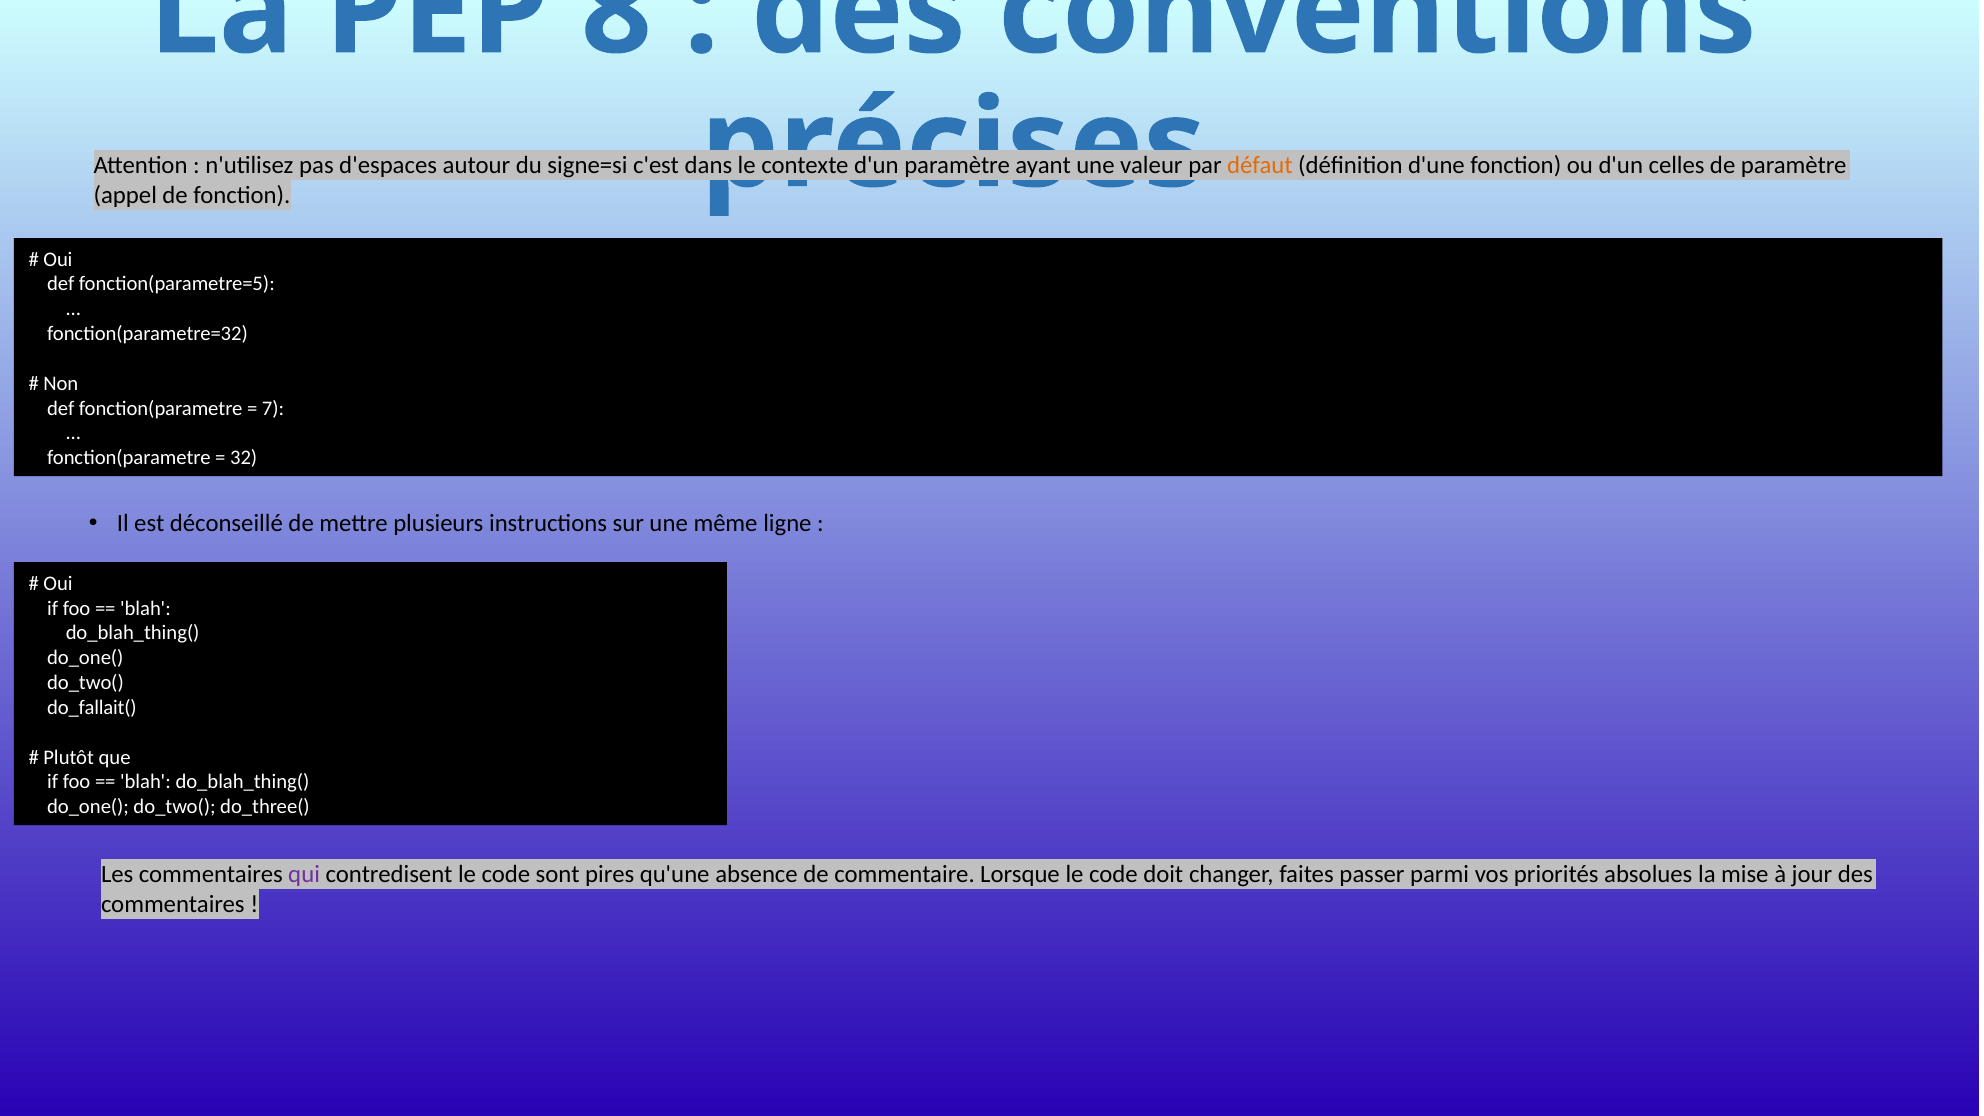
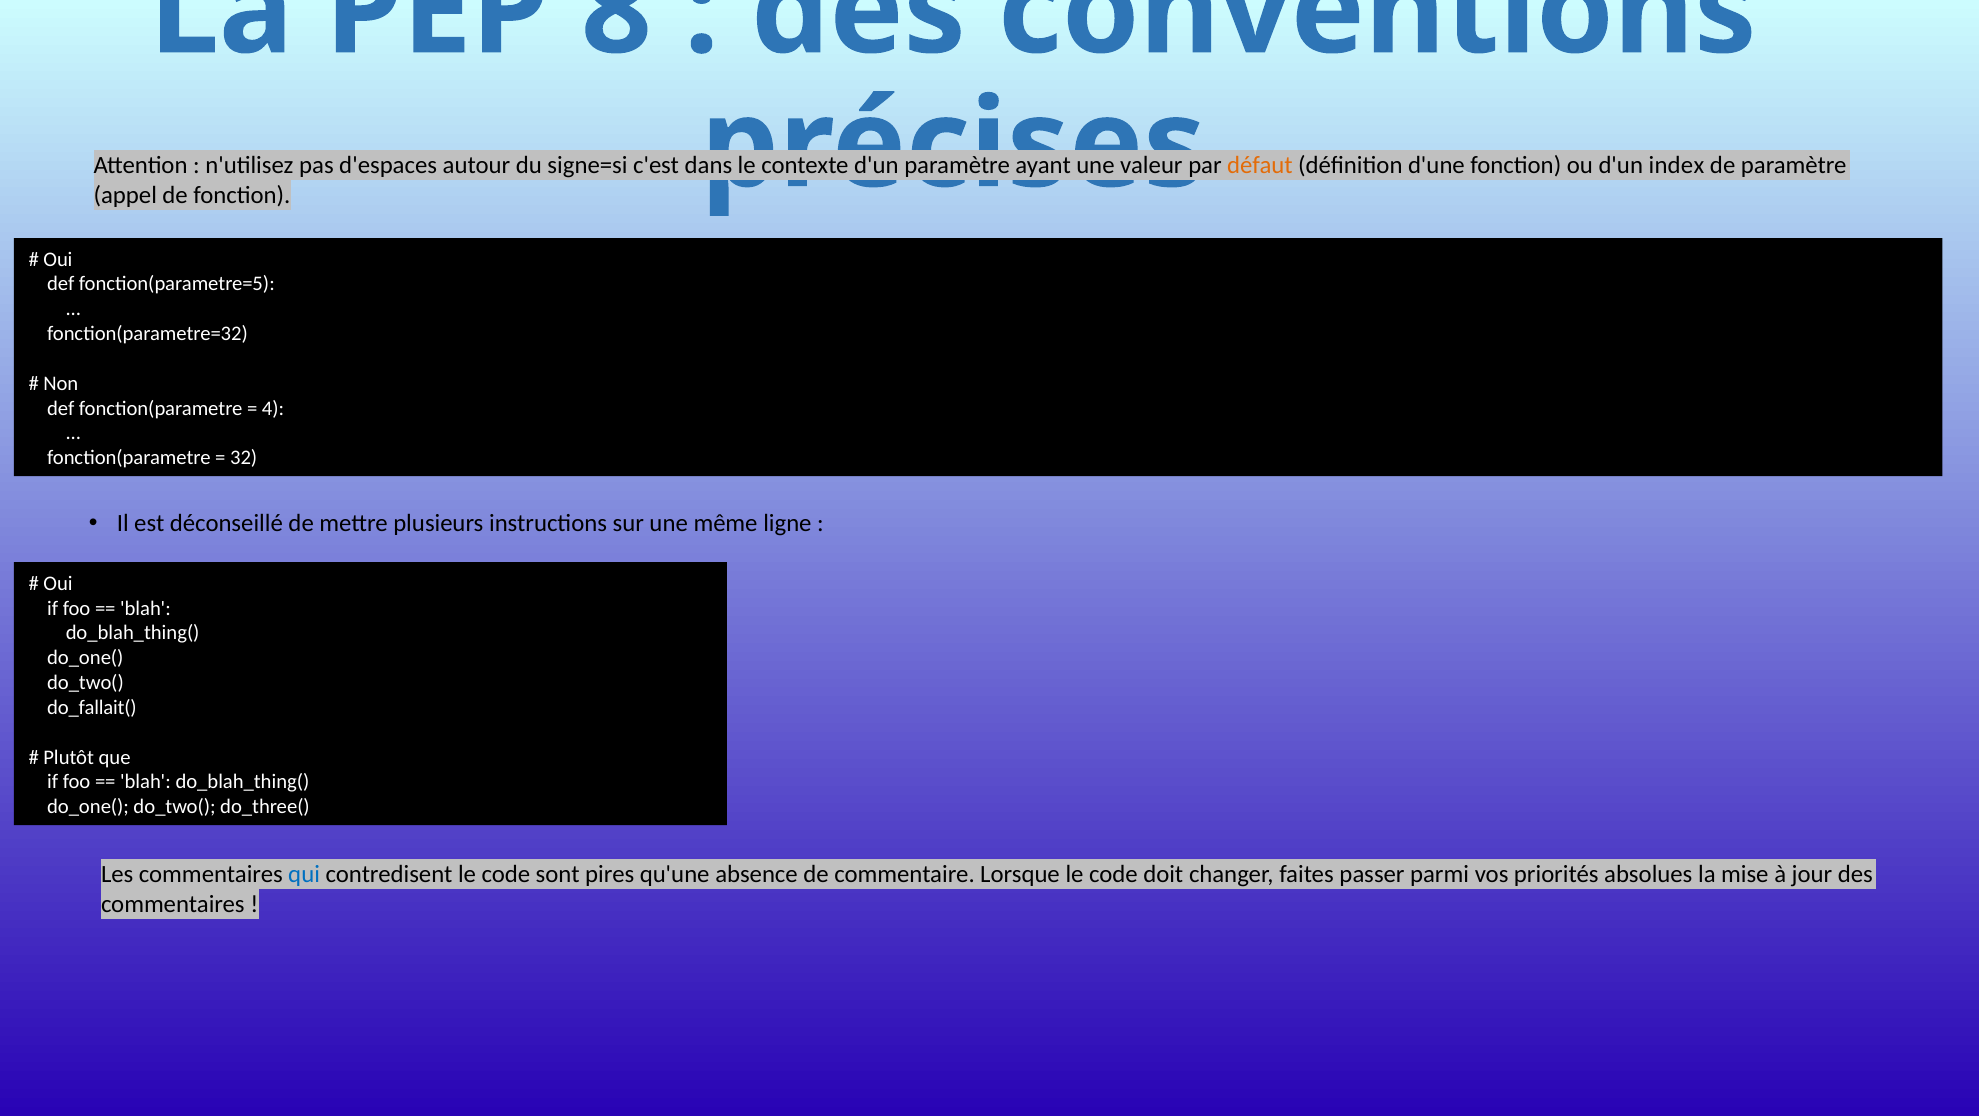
celles: celles -> index
7: 7 -> 4
qui colour: purple -> blue
